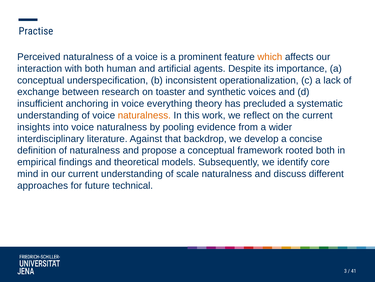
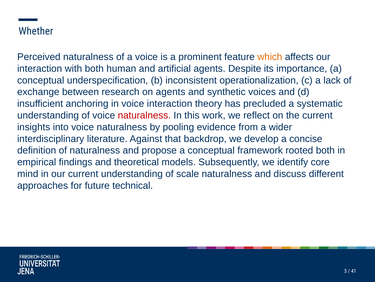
Practise: Practise -> Whether
on toaster: toaster -> agents
voice everything: everything -> interaction
naturalness at (144, 115) colour: orange -> red
